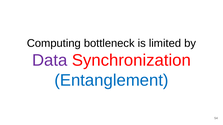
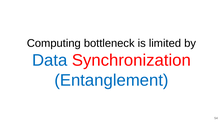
Data colour: purple -> blue
